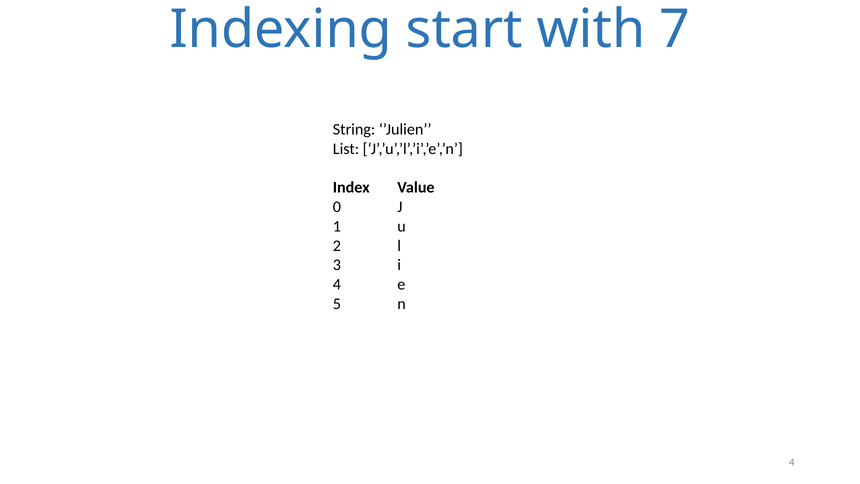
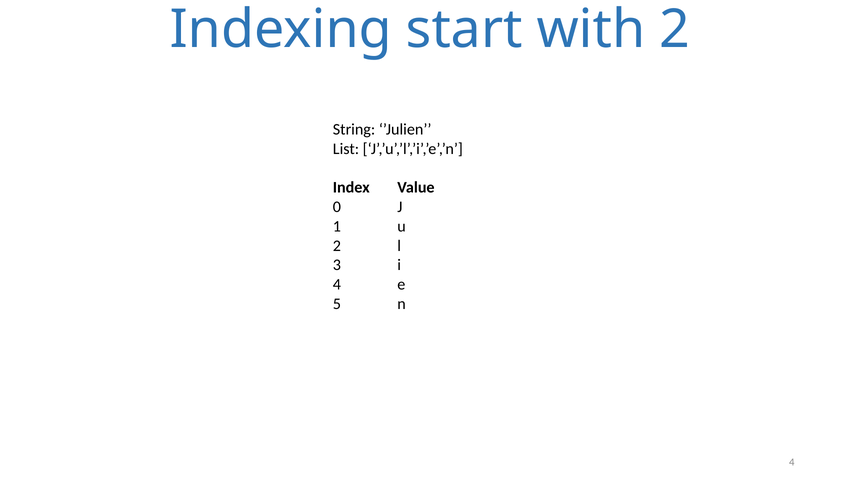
with 7: 7 -> 2
